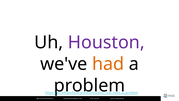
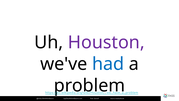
had colour: orange -> blue
